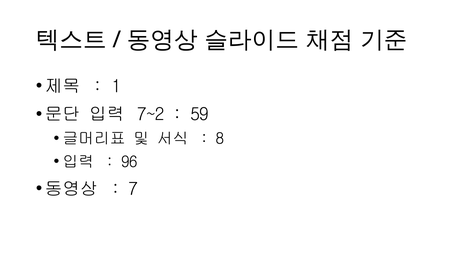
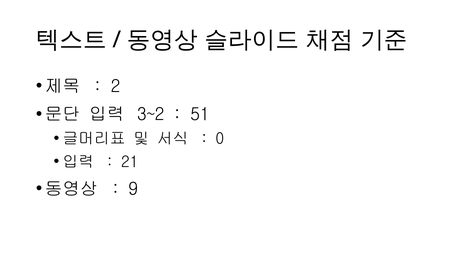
1: 1 -> 2
7~2: 7~2 -> 3~2
59: 59 -> 51
8: 8 -> 0
96: 96 -> 21
7: 7 -> 9
